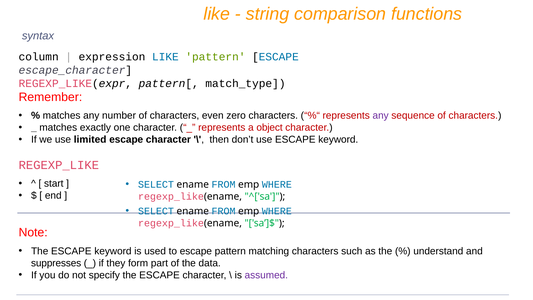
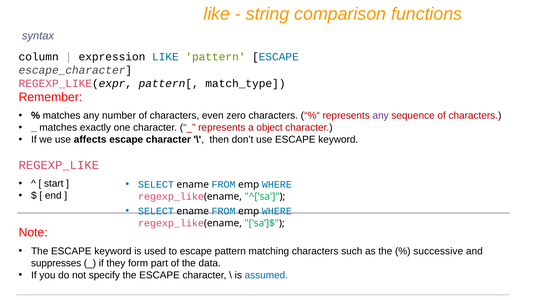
limited: limited -> affects
understand: understand -> successive
assumed colour: purple -> blue
